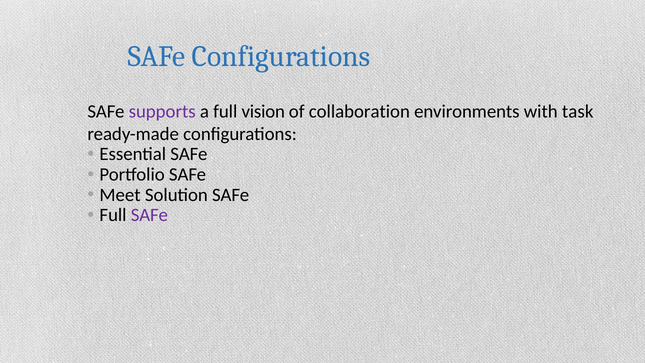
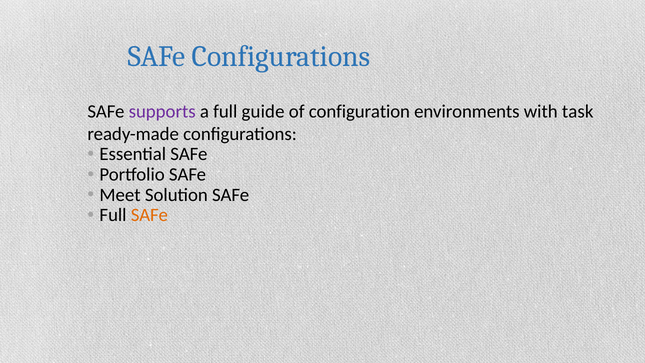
vision: vision -> guide
collaboration: collaboration -> configuration
SAFe at (149, 215) colour: purple -> orange
